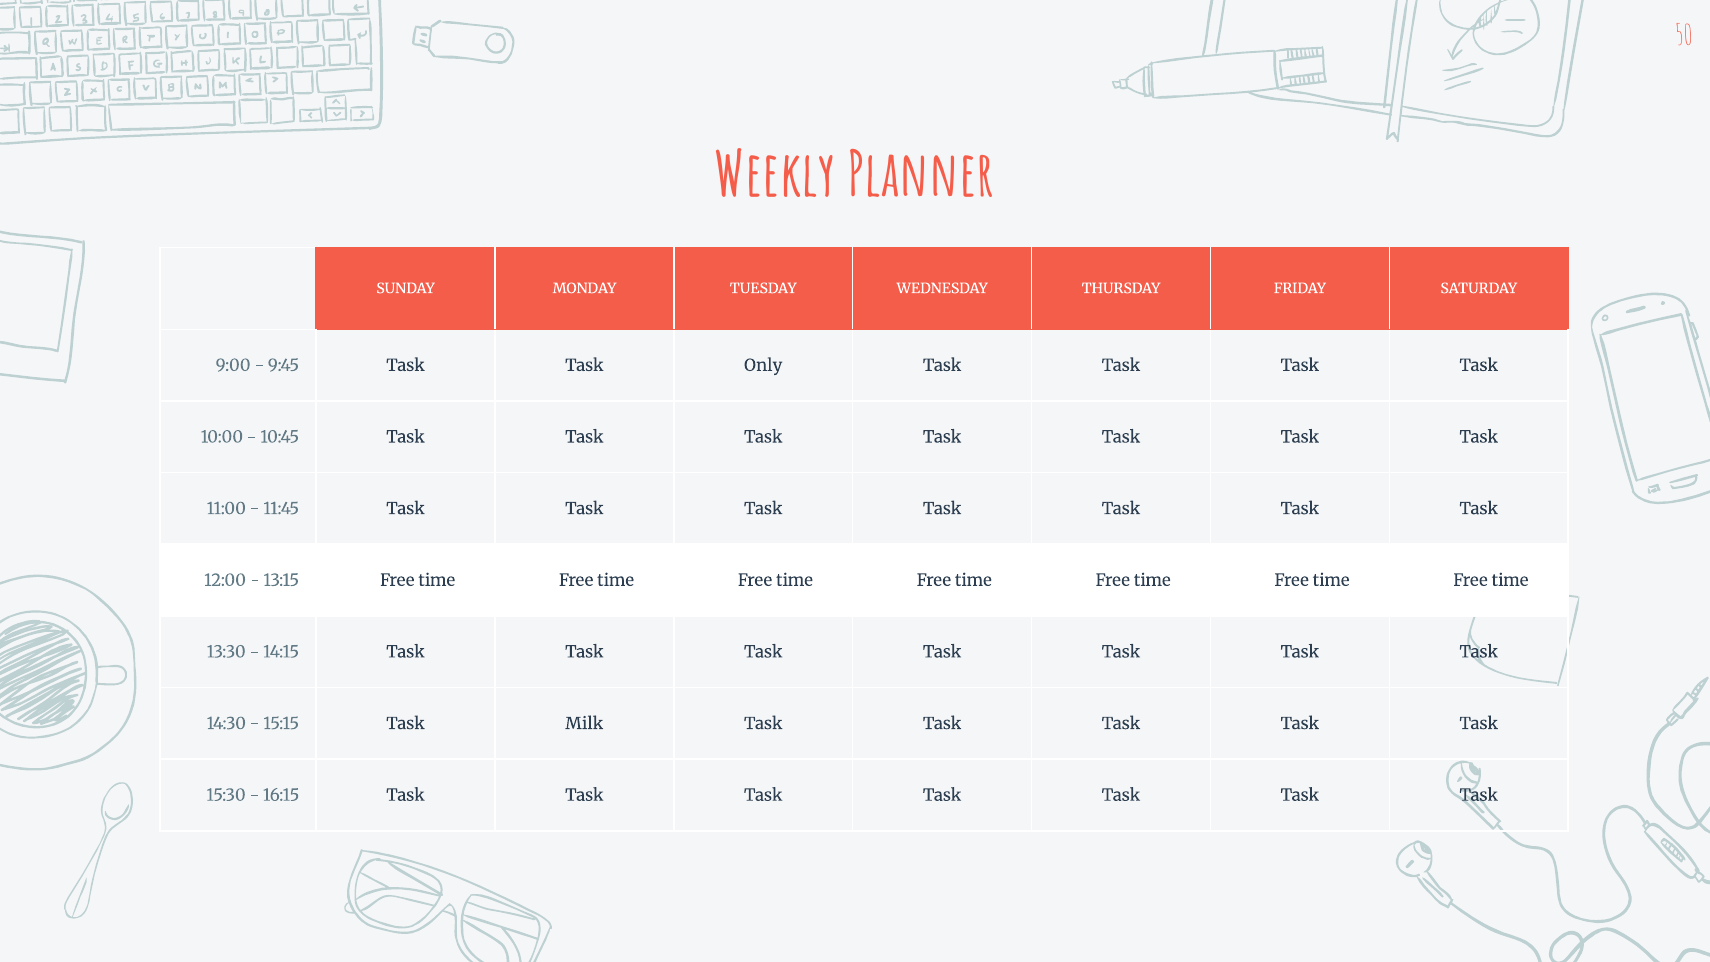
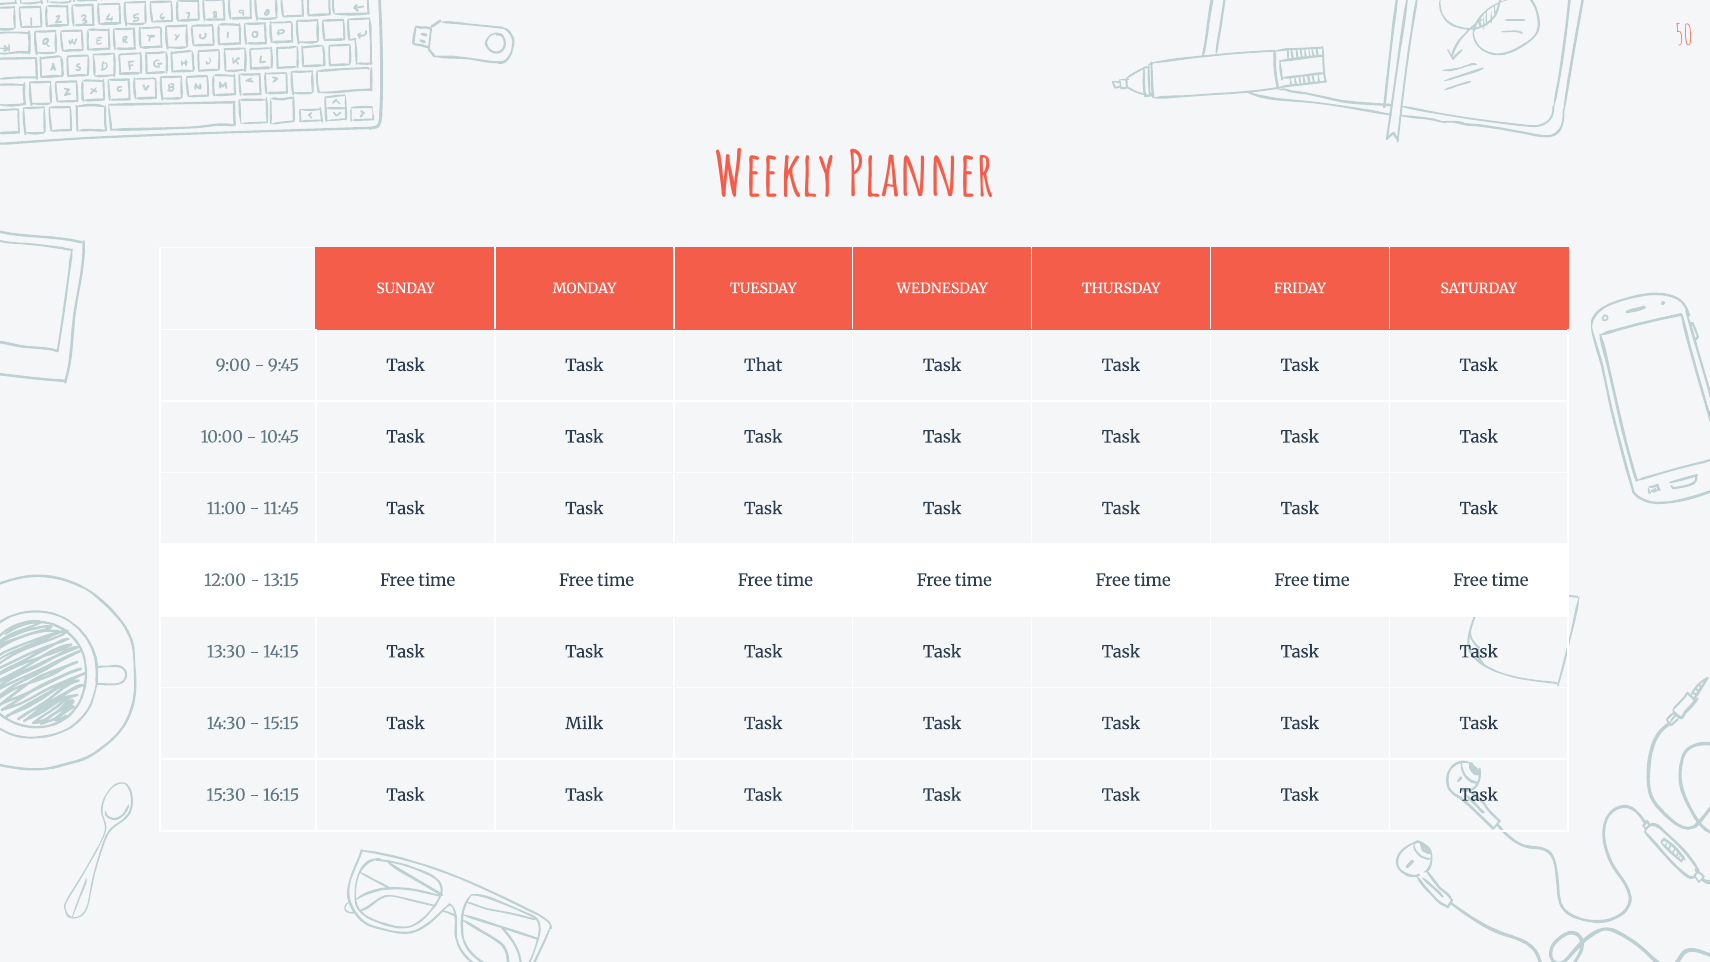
Only: Only -> That
